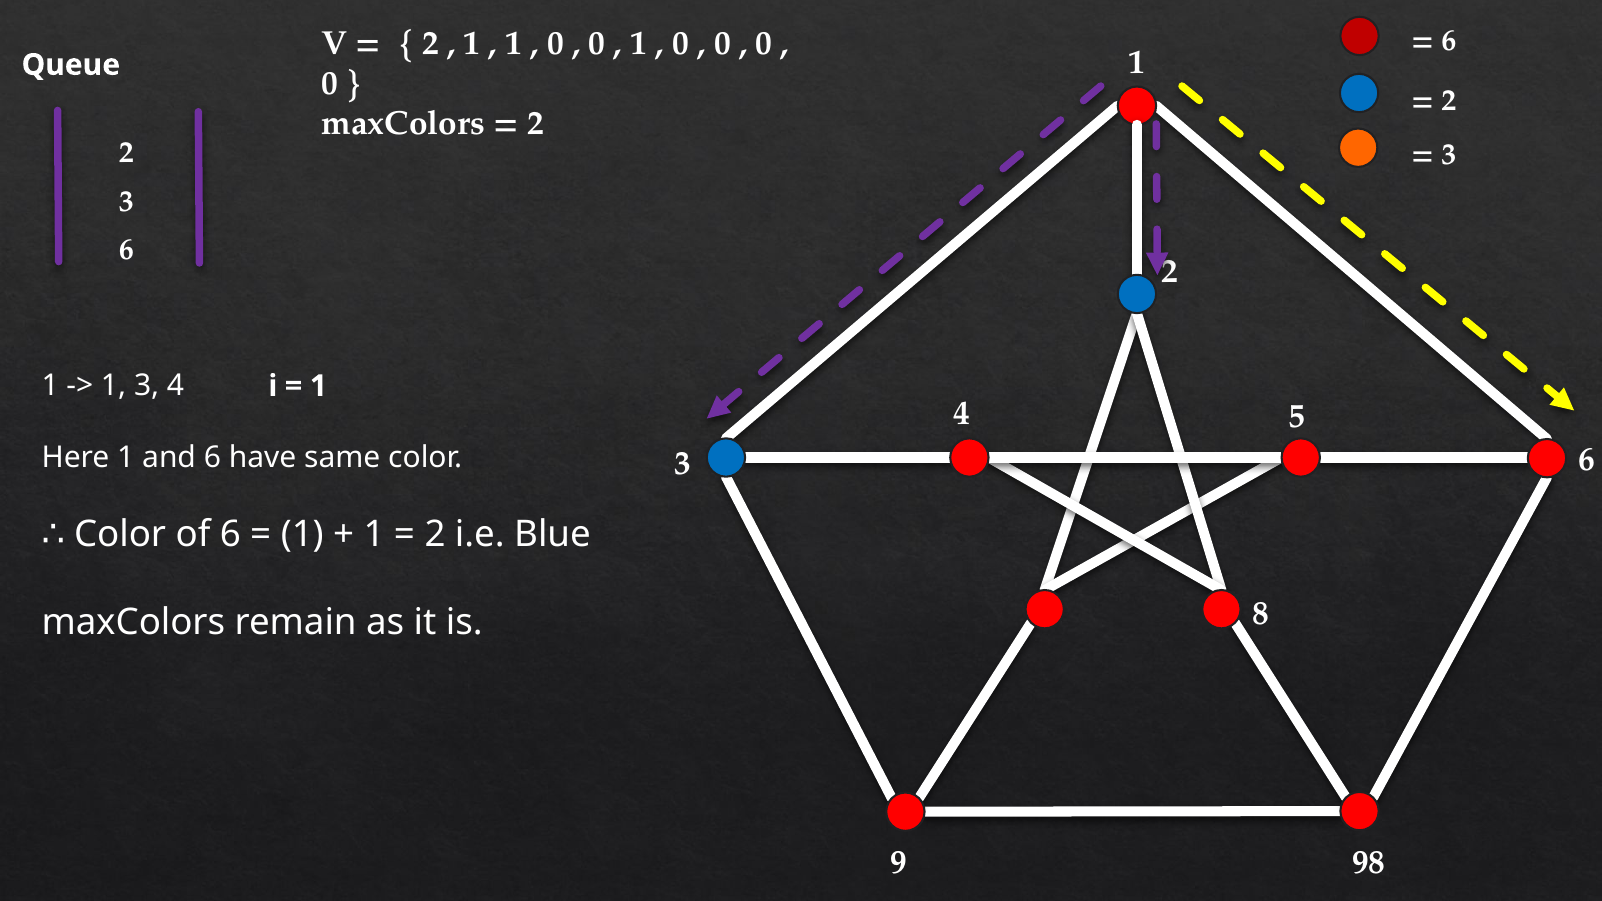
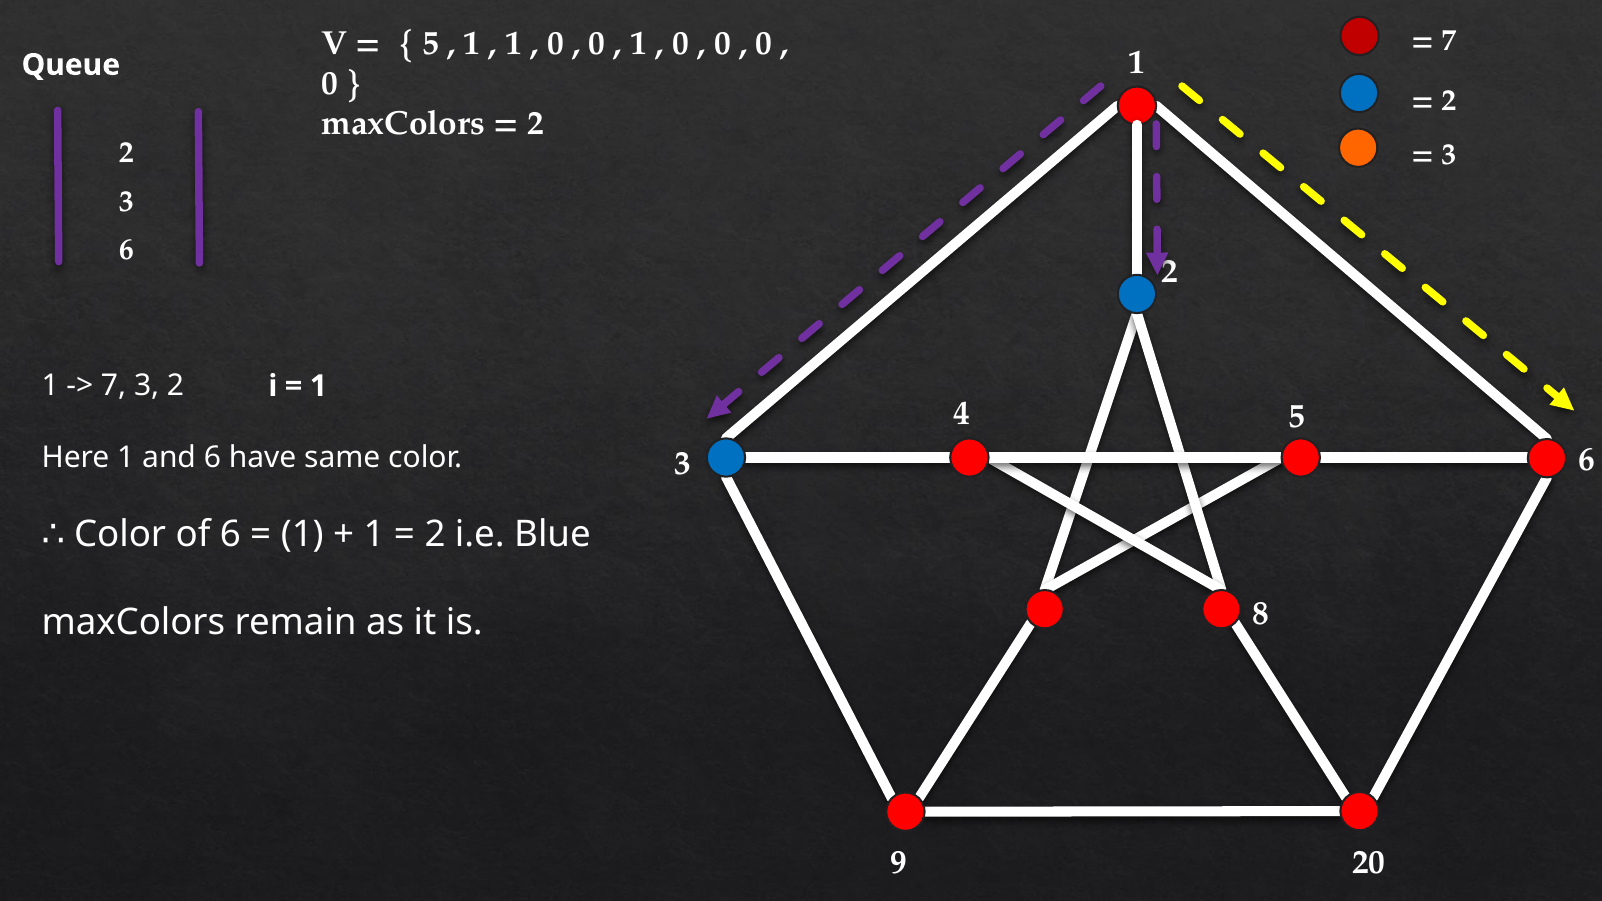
6 at (1449, 41): 6 -> 7
2 at (430, 43): 2 -> 5
1 at (114, 386): 1 -> 7
4 at (176, 386): 4 -> 2
98: 98 -> 20
